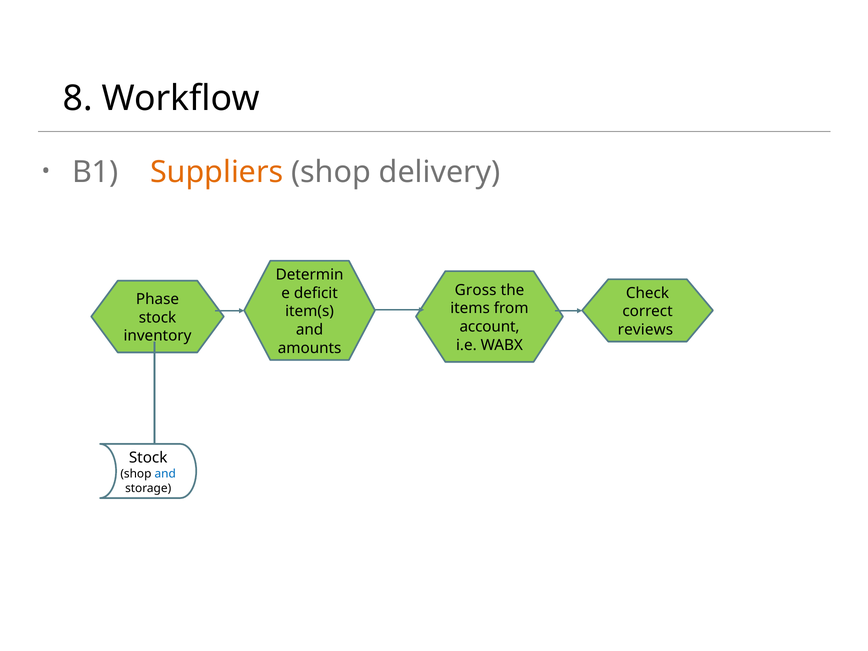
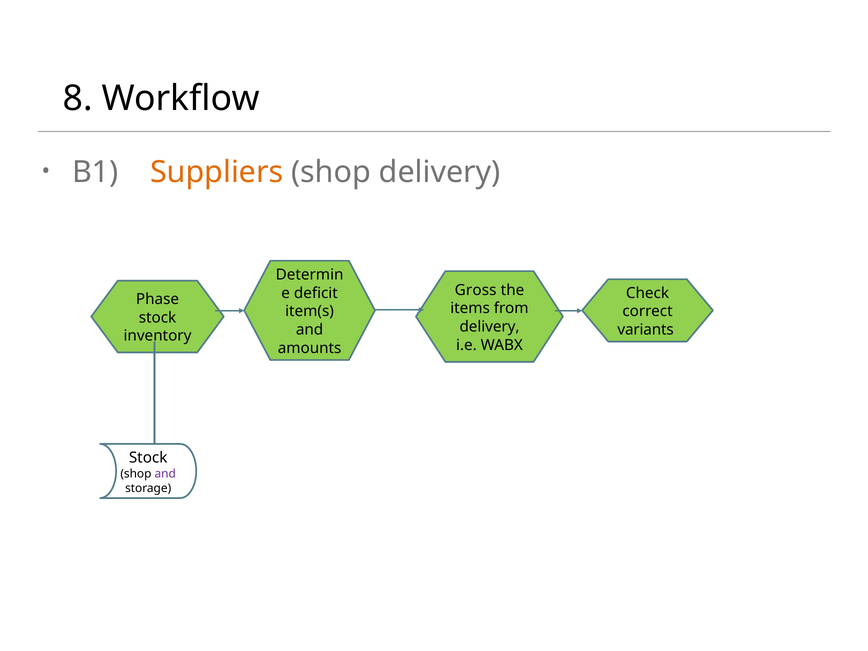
account at (490, 327): account -> delivery
reviews: reviews -> variants
and at (165, 474) colour: blue -> purple
